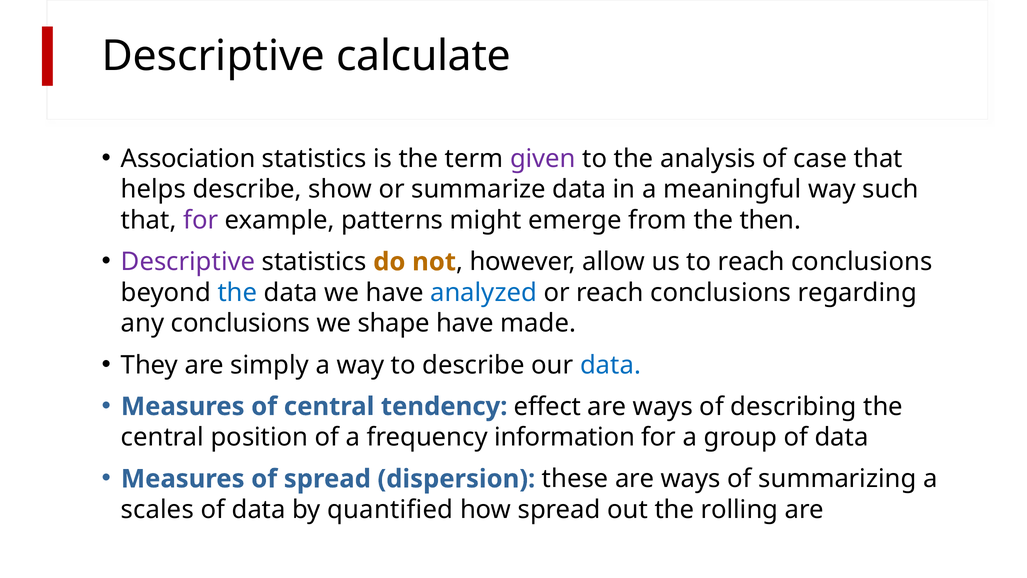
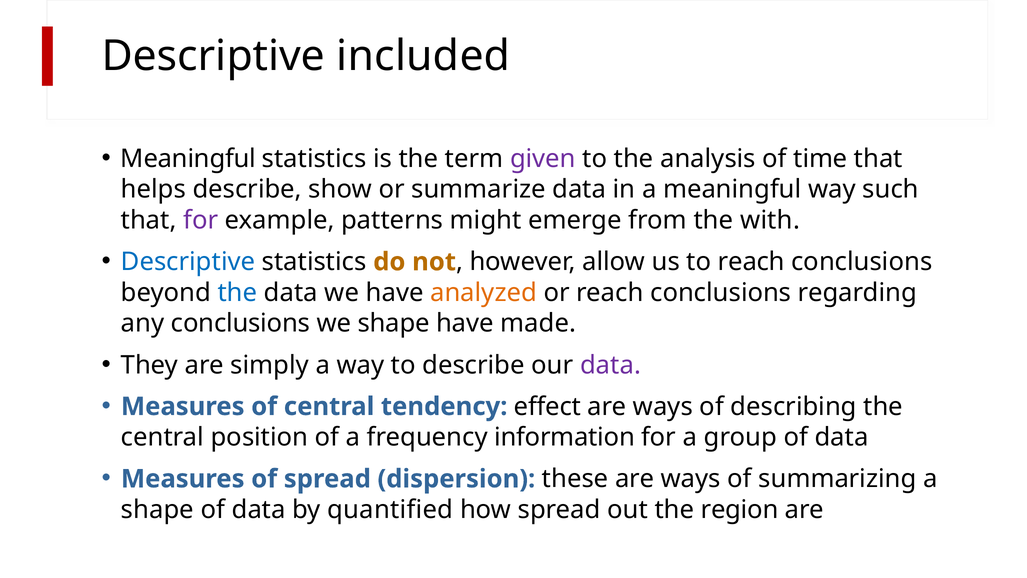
calculate: calculate -> included
Association at (188, 159): Association -> Meaningful
case: case -> time
then: then -> with
Descriptive at (188, 262) colour: purple -> blue
analyzed colour: blue -> orange
data at (611, 365) colour: blue -> purple
scales at (157, 509): scales -> shape
rolling: rolling -> region
